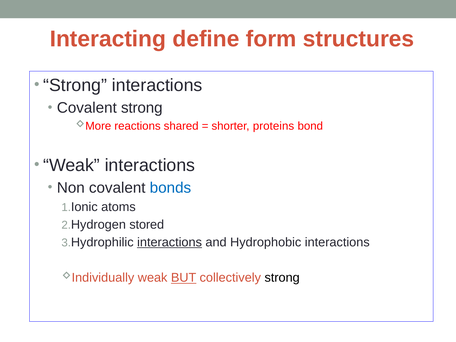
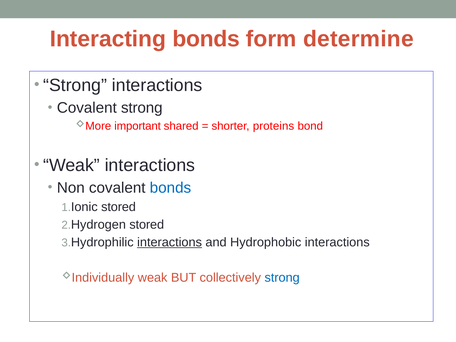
Interacting define: define -> bonds
structures: structures -> determine
reactions: reactions -> important
atoms at (118, 207): atoms -> stored
BUT underline: present -> none
strong at (282, 278) colour: black -> blue
